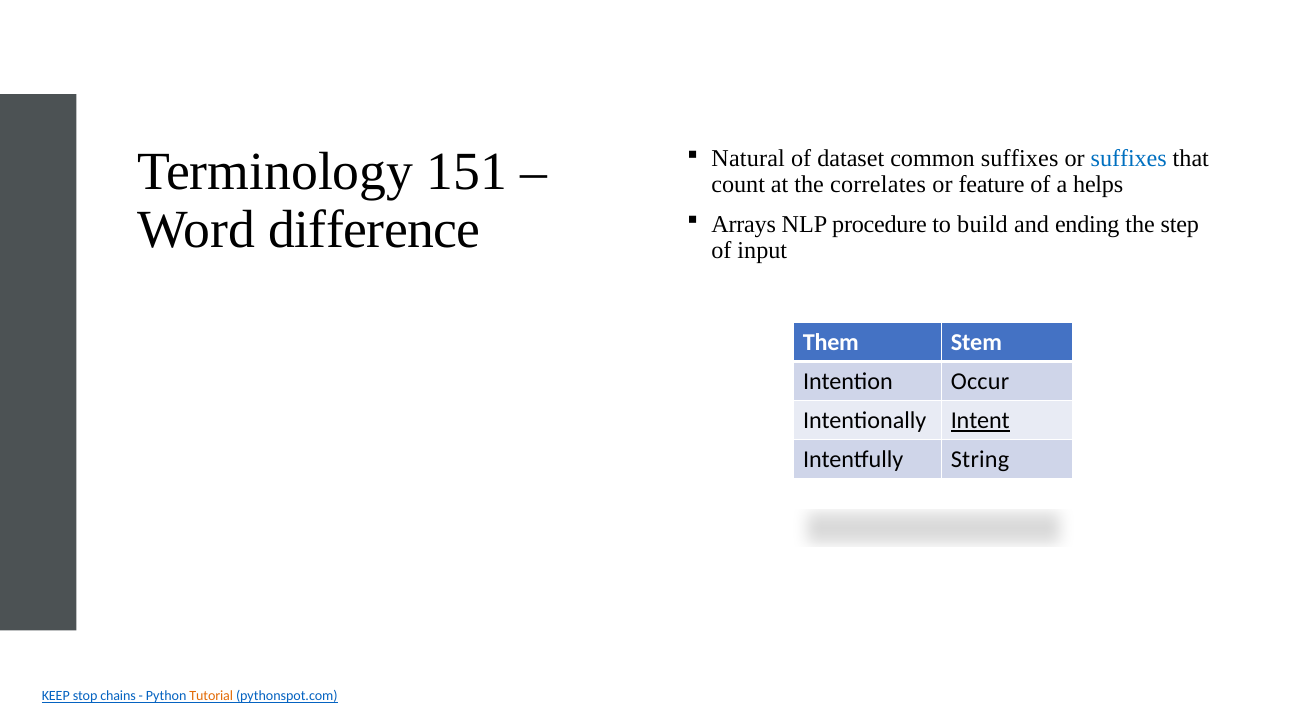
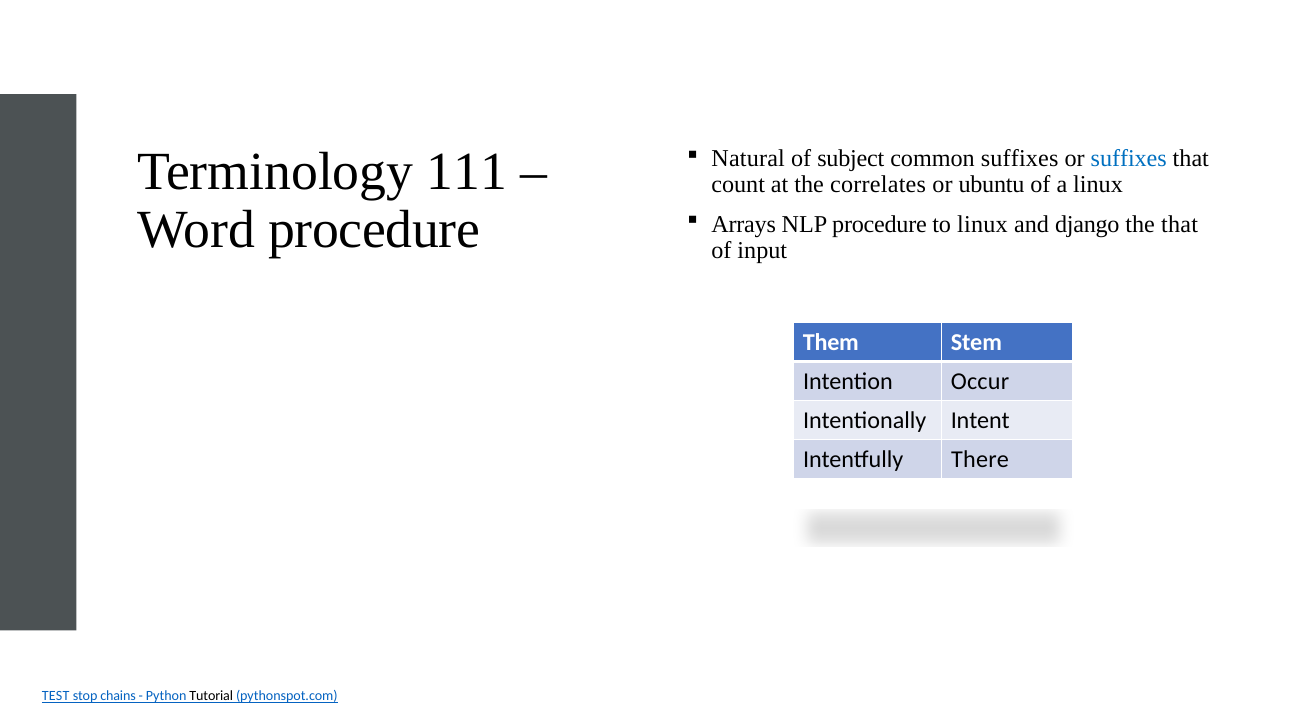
dataset: dataset -> subject
151: 151 -> 111
feature: feature -> ubuntu
a helps: helps -> linux
Word difference: difference -> procedure
to build: build -> linux
ending: ending -> django
the step: step -> that
Intent underline: present -> none
String: String -> There
KEEP: KEEP -> TEST
Tutorial colour: orange -> black
